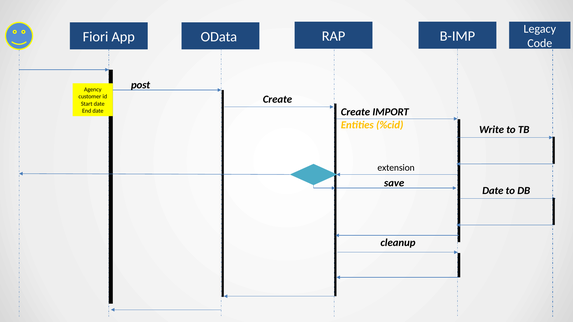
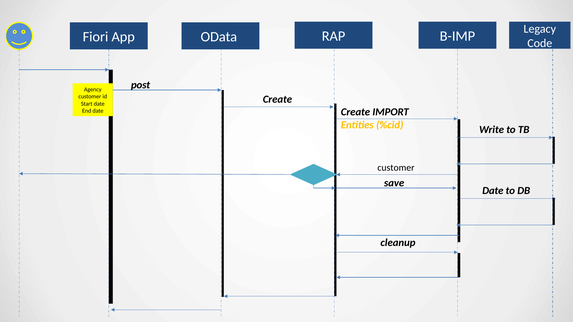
extension at (396, 168): extension -> customer
